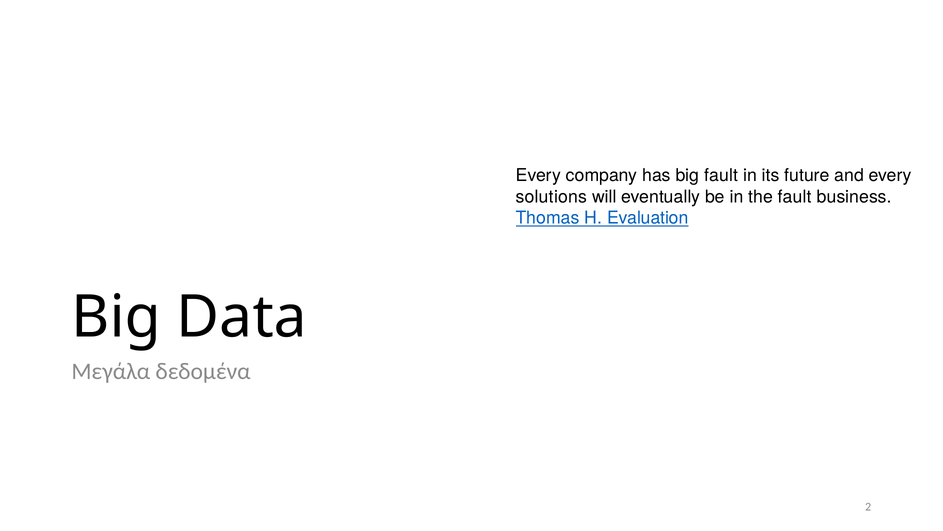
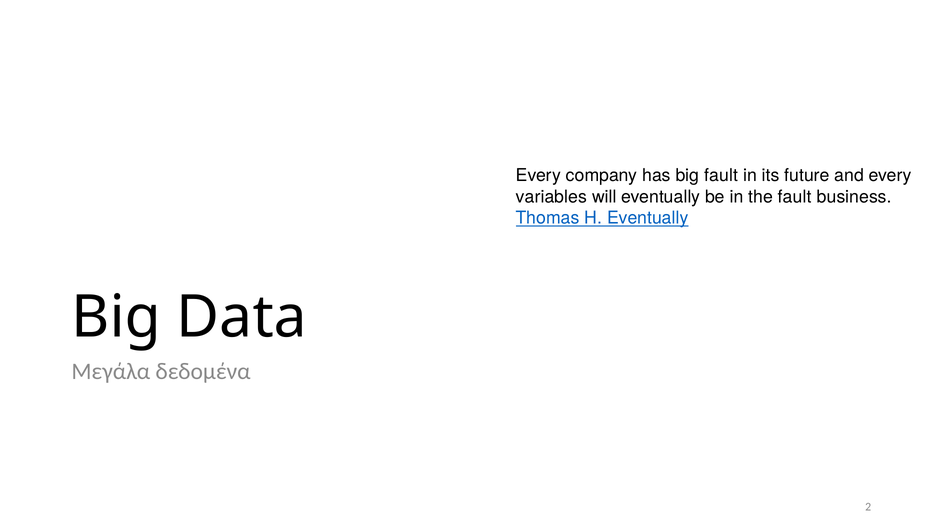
solutions: solutions -> variables
H Evaluation: Evaluation -> Eventually
